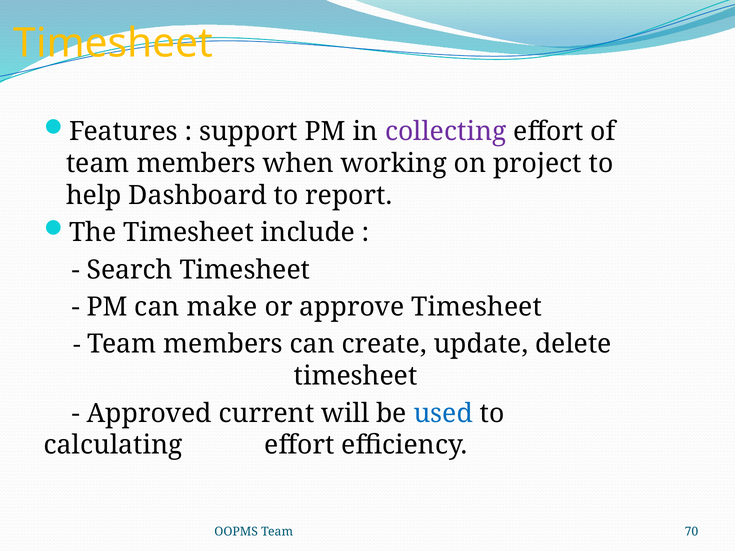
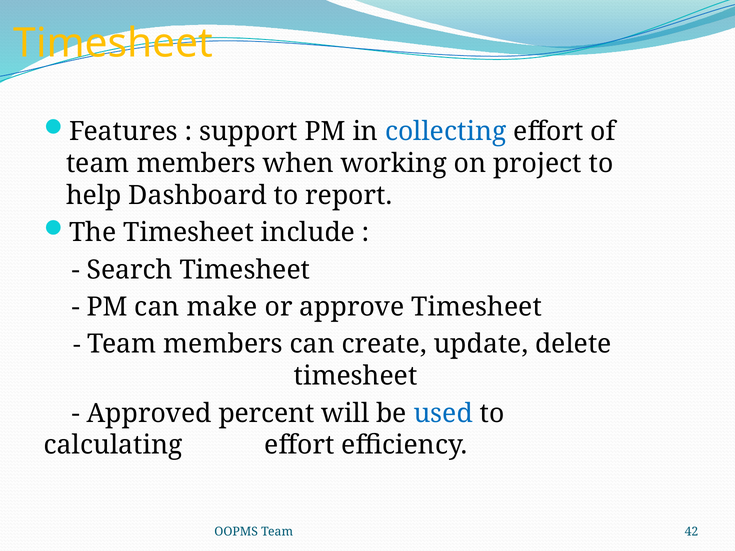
collecting colour: purple -> blue
current: current -> percent
70: 70 -> 42
